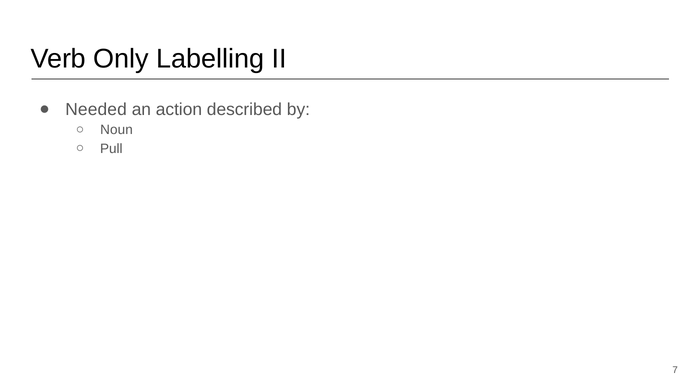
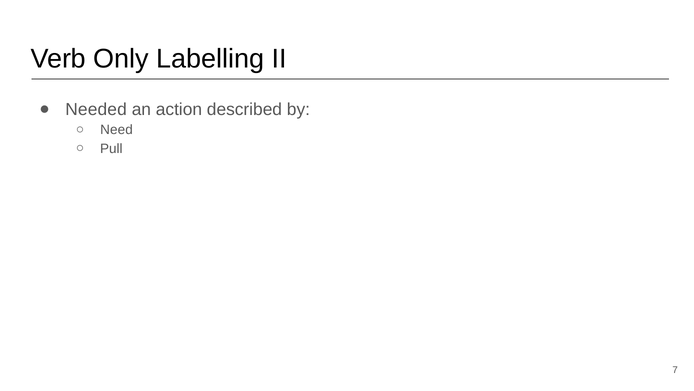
Noun: Noun -> Need
